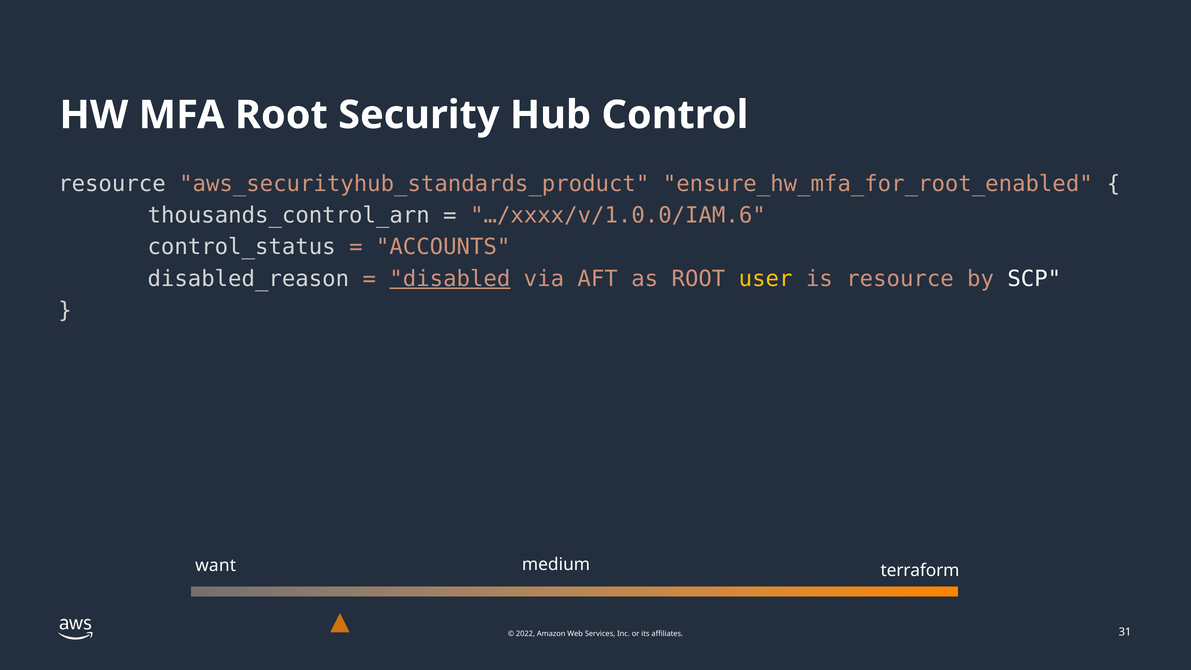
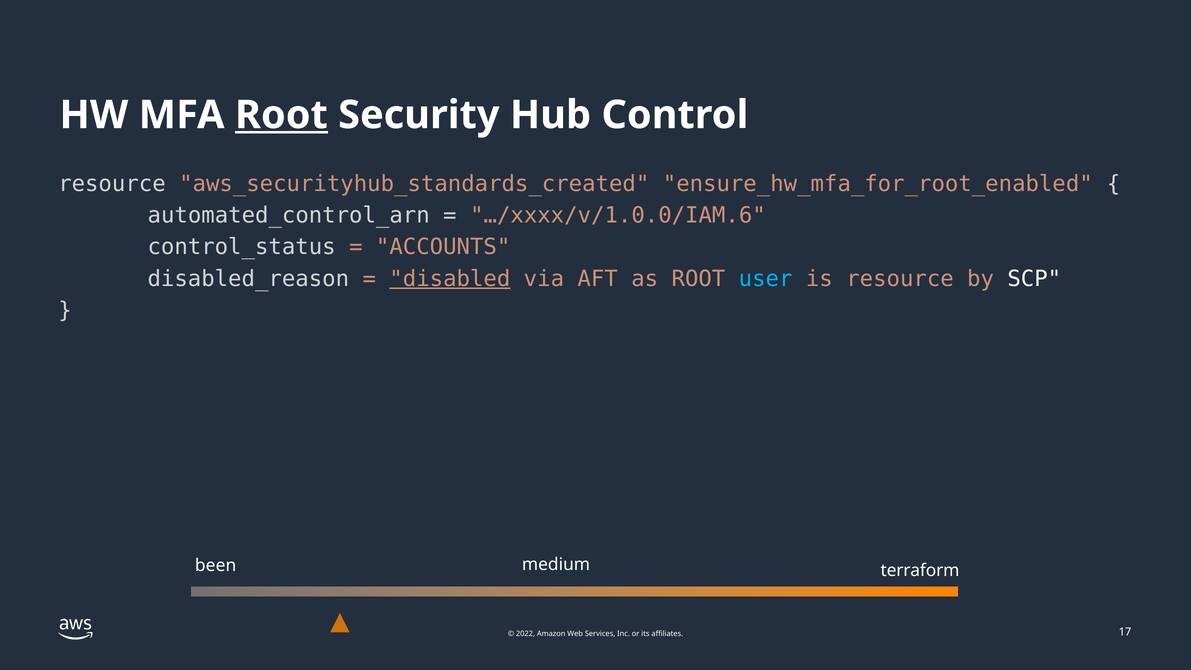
Root at (281, 115) underline: none -> present
aws_securityhub_standards_product: aws_securityhub_standards_product -> aws_securityhub_standards_created
thousands_control_arn: thousands_control_arn -> automated_control_arn
user colour: yellow -> light blue
want: want -> been
31: 31 -> 17
